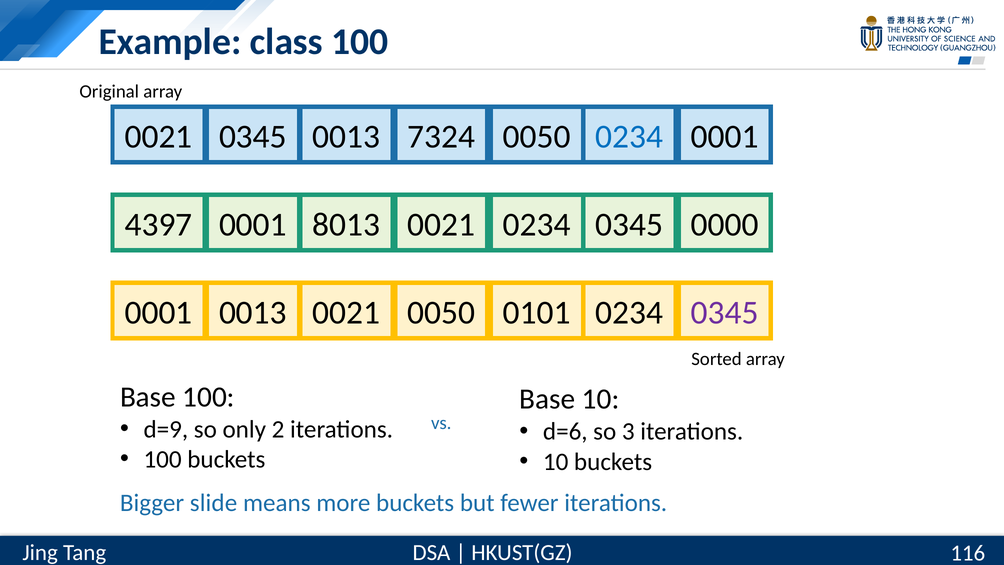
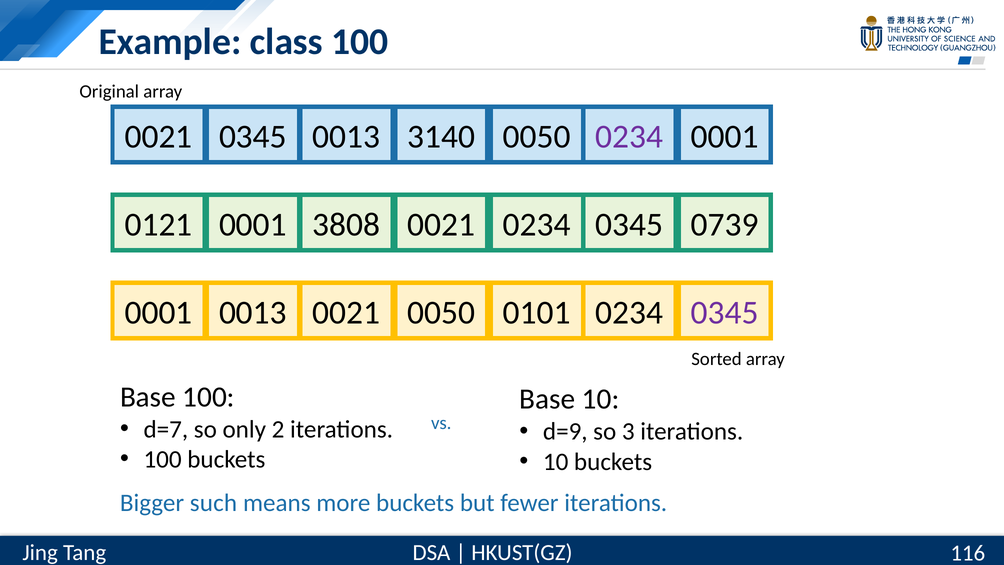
7324: 7324 -> 3140
0234 at (629, 137) colour: blue -> purple
4397: 4397 -> 0121
8013: 8013 -> 3808
0000: 0000 -> 0739
d=9: d=9 -> d=7
d=6: d=6 -> d=9
slide: slide -> such
